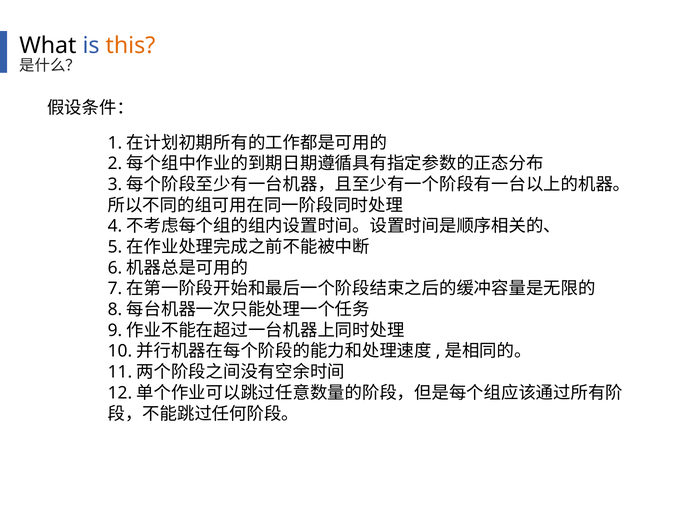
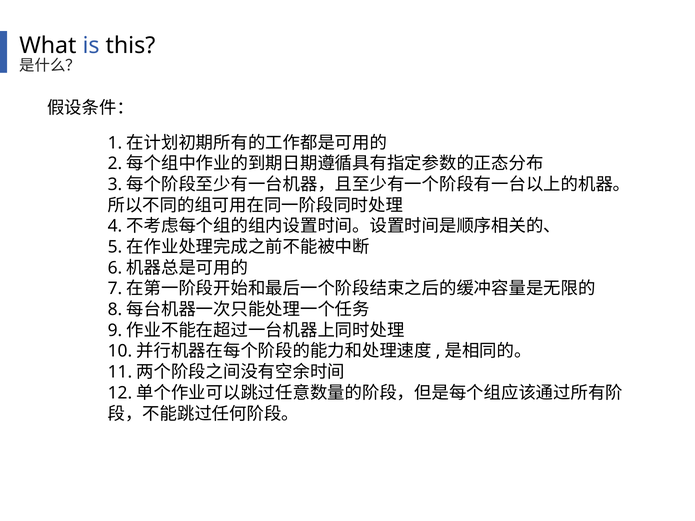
this colour: orange -> black
